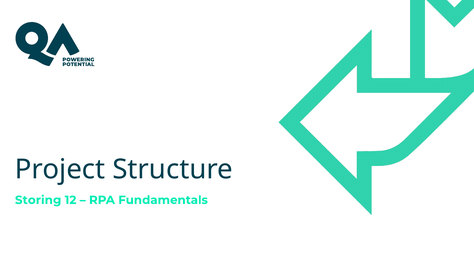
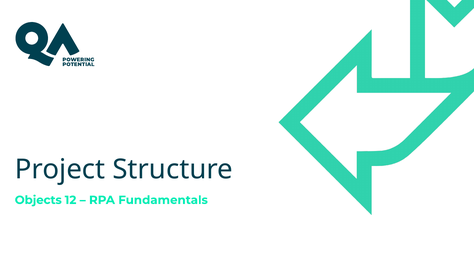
Storing: Storing -> Objects
